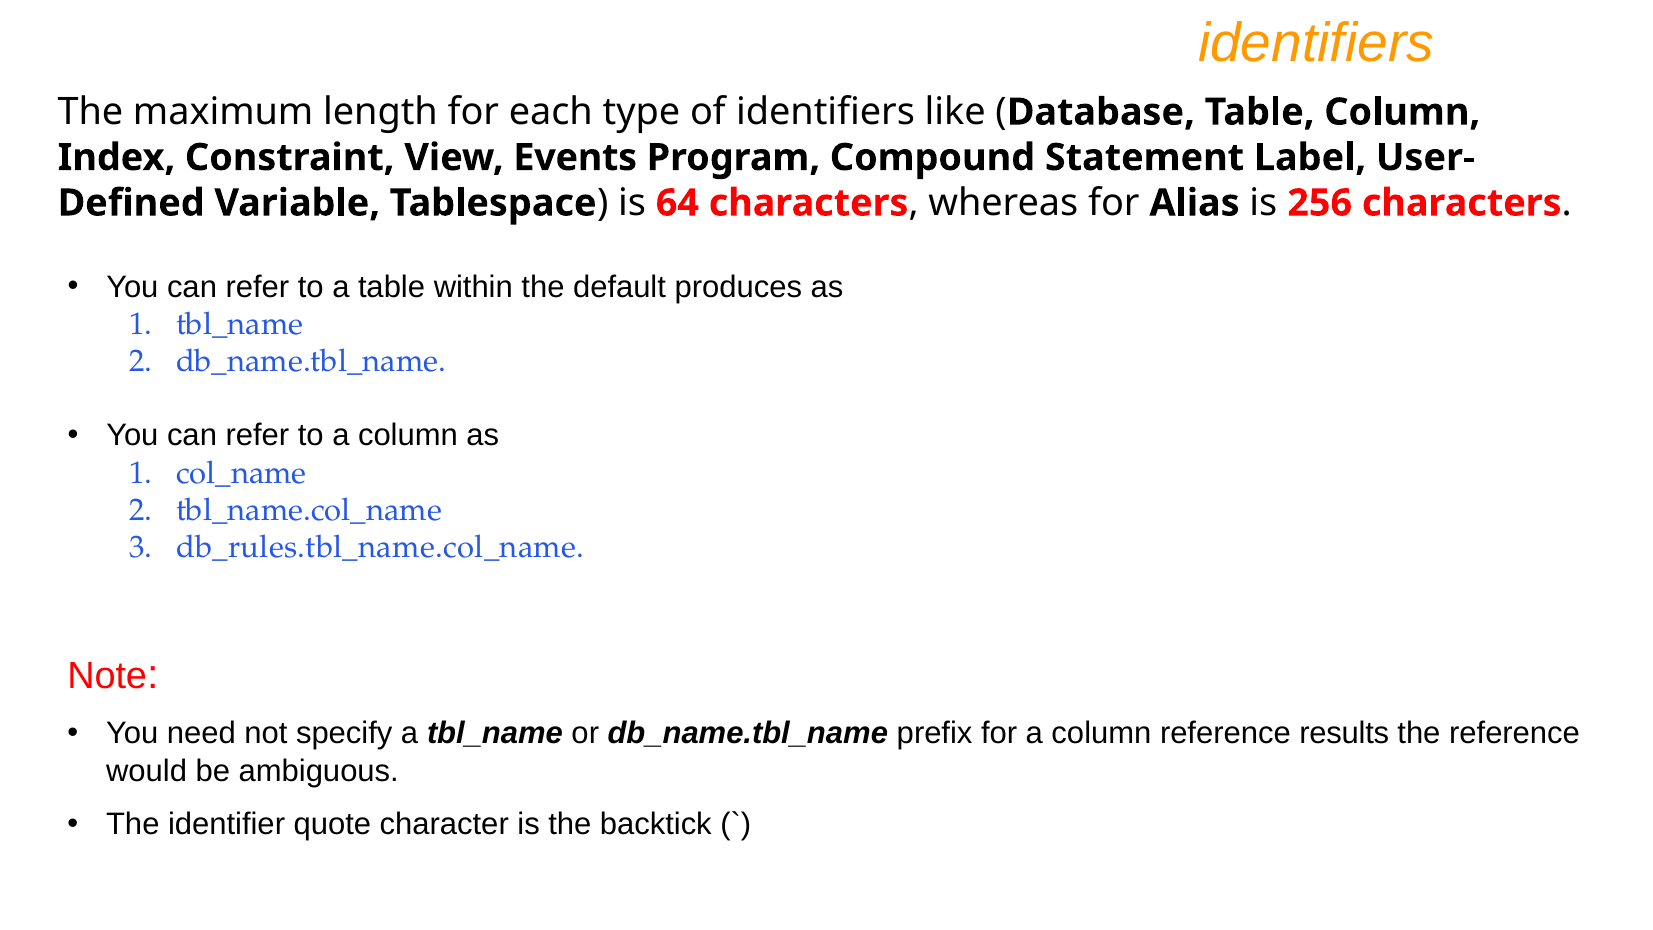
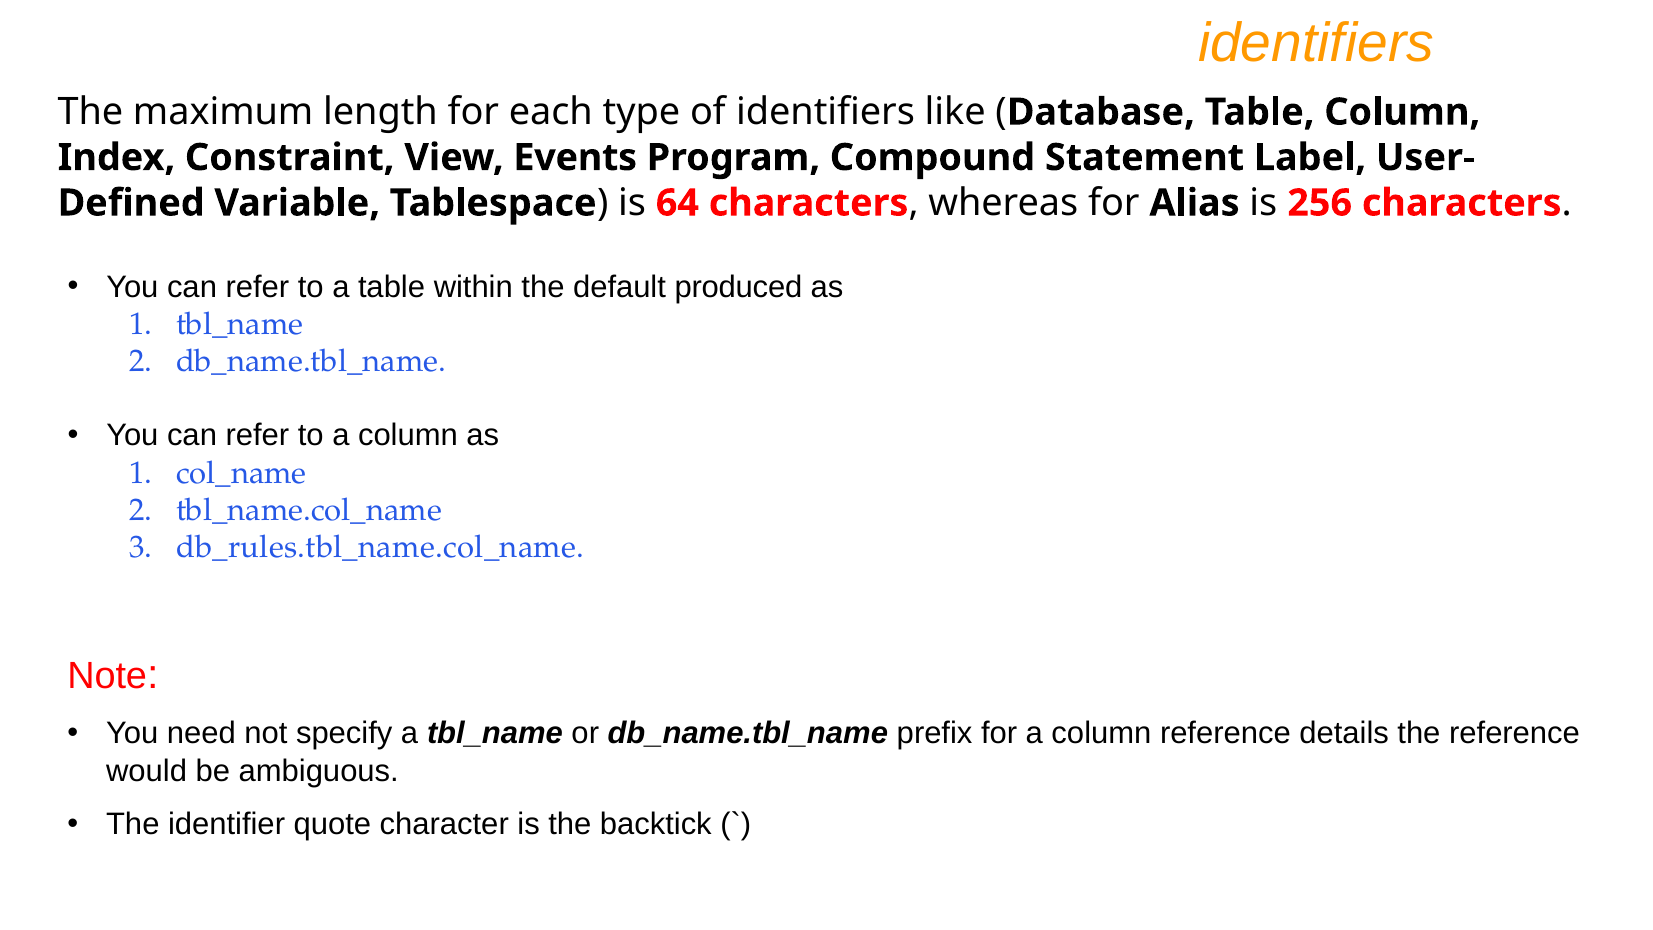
produces: produces -> produced
results: results -> details
